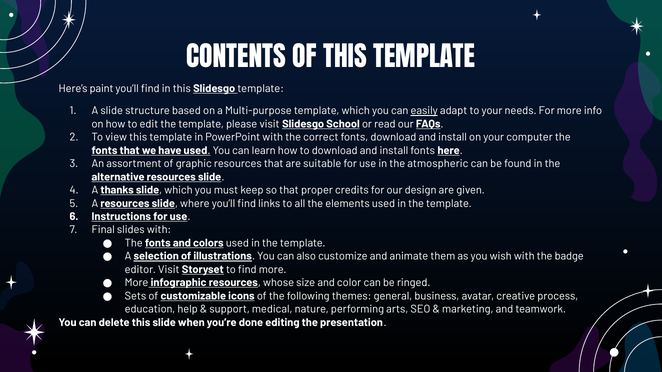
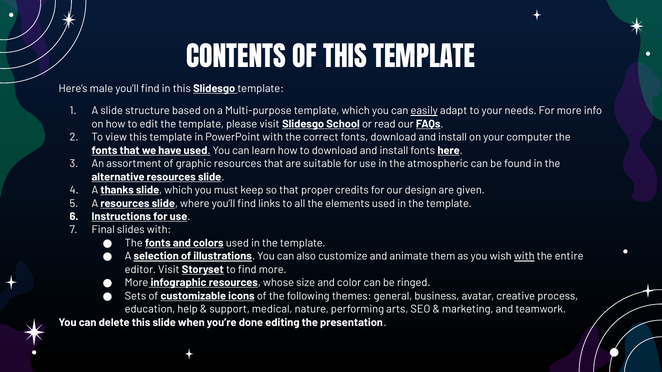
paint: paint -> male
with at (524, 257) underline: none -> present
badge: badge -> entire
